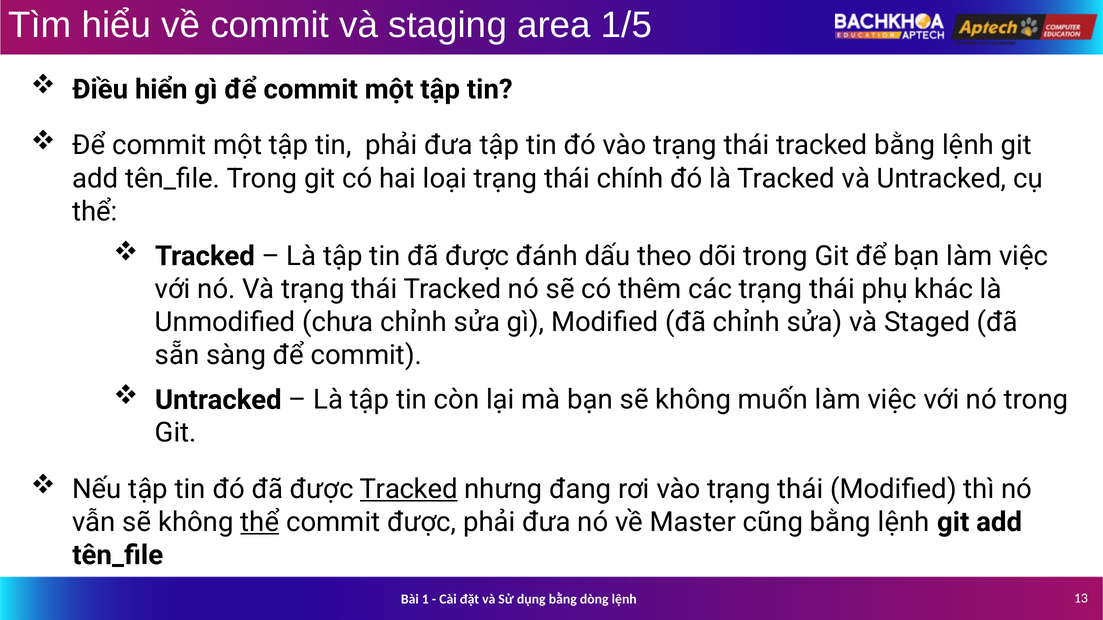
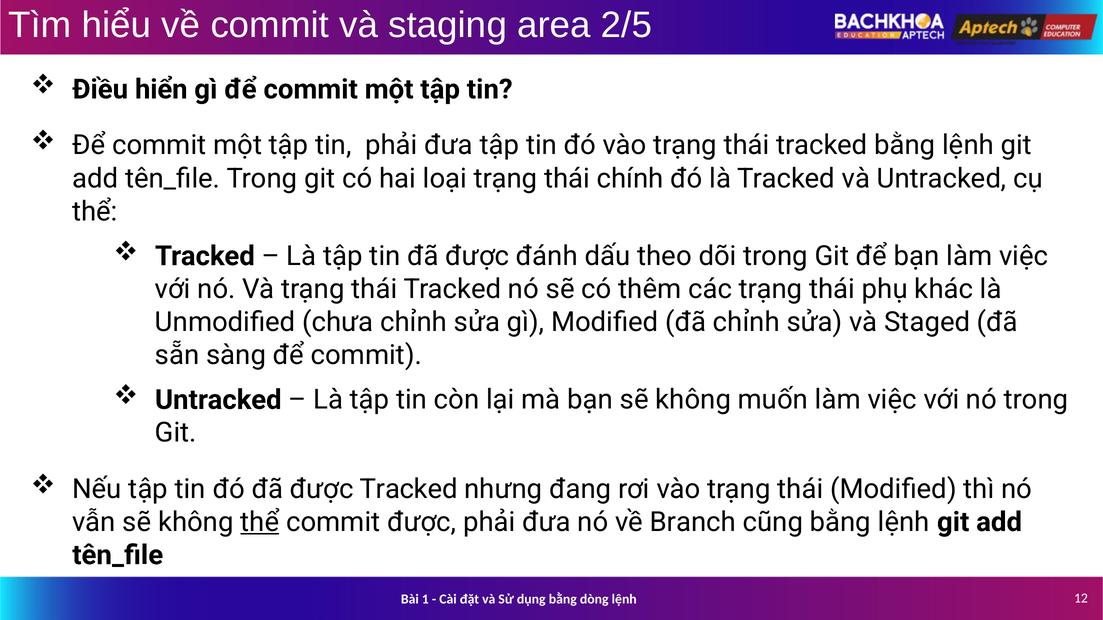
1/5: 1/5 -> 2/5
Tracked at (409, 489) underline: present -> none
Master: Master -> Branch
13: 13 -> 12
